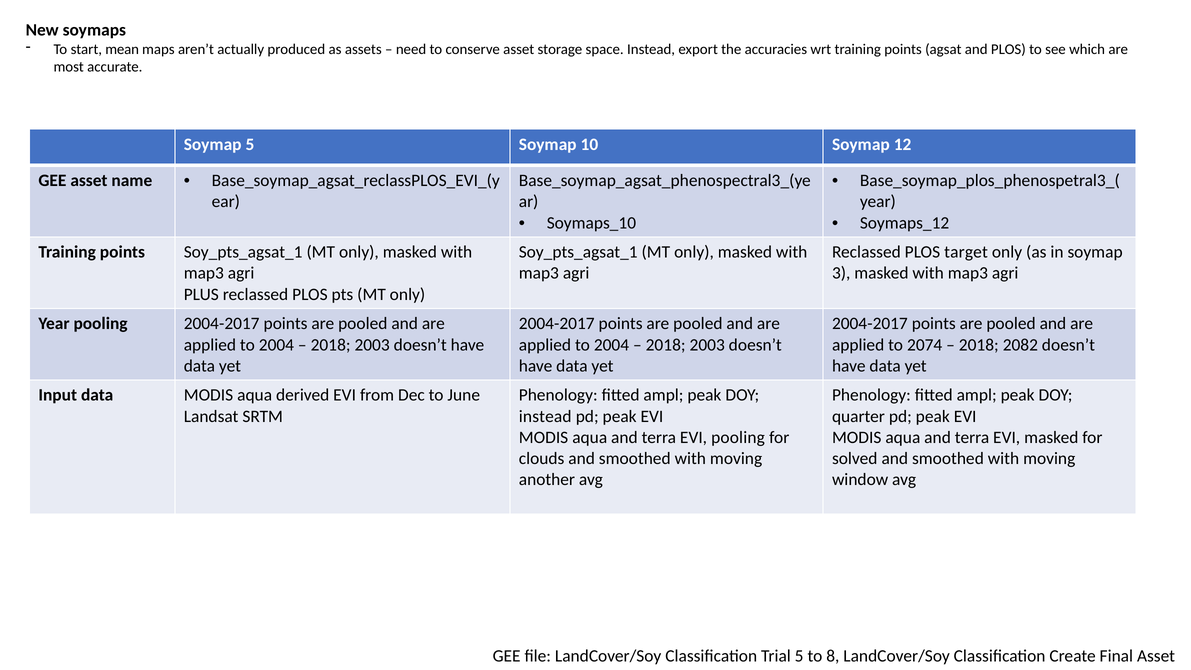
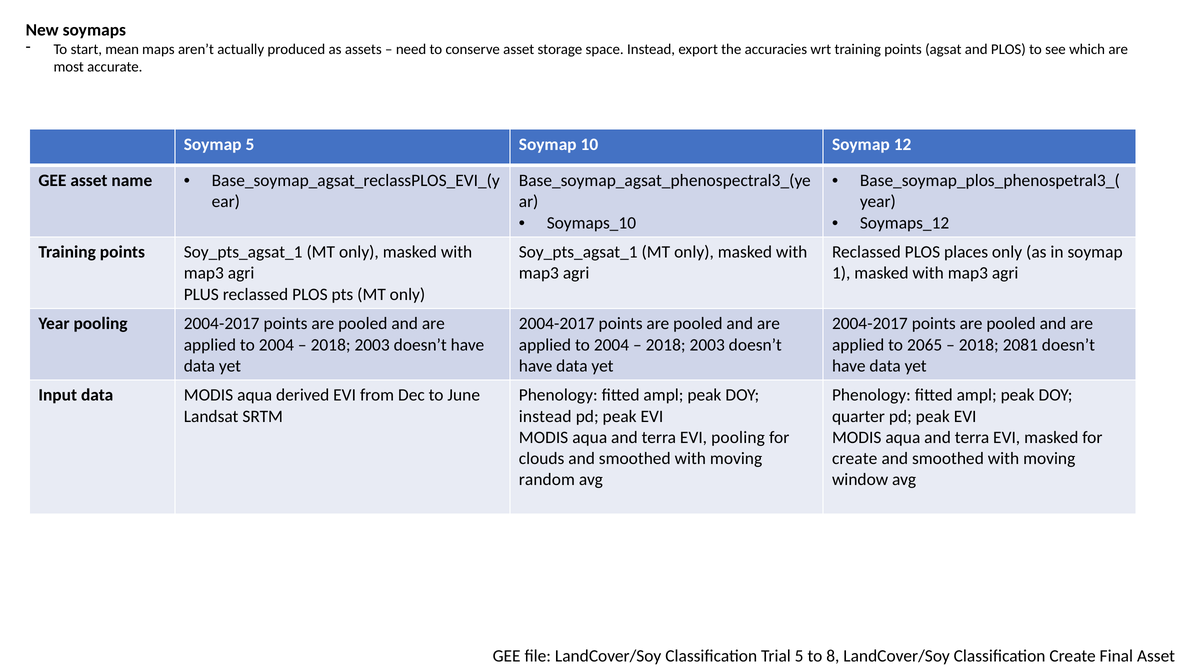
target: target -> places
3: 3 -> 1
2074: 2074 -> 2065
2082: 2082 -> 2081
solved at (855, 459): solved -> create
another: another -> random
